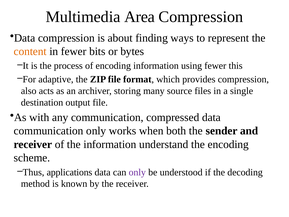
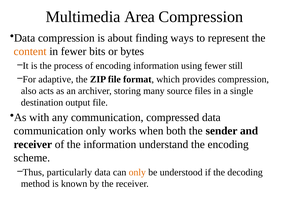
this: this -> still
applications: applications -> particularly
only at (137, 172) colour: purple -> orange
